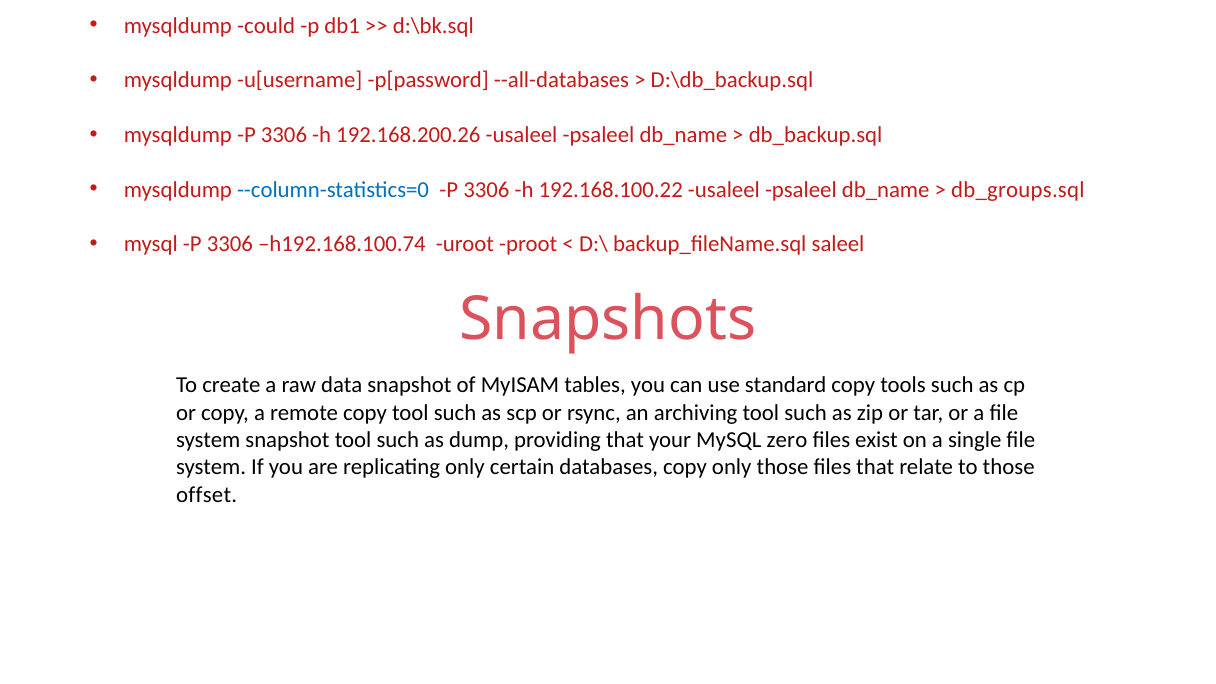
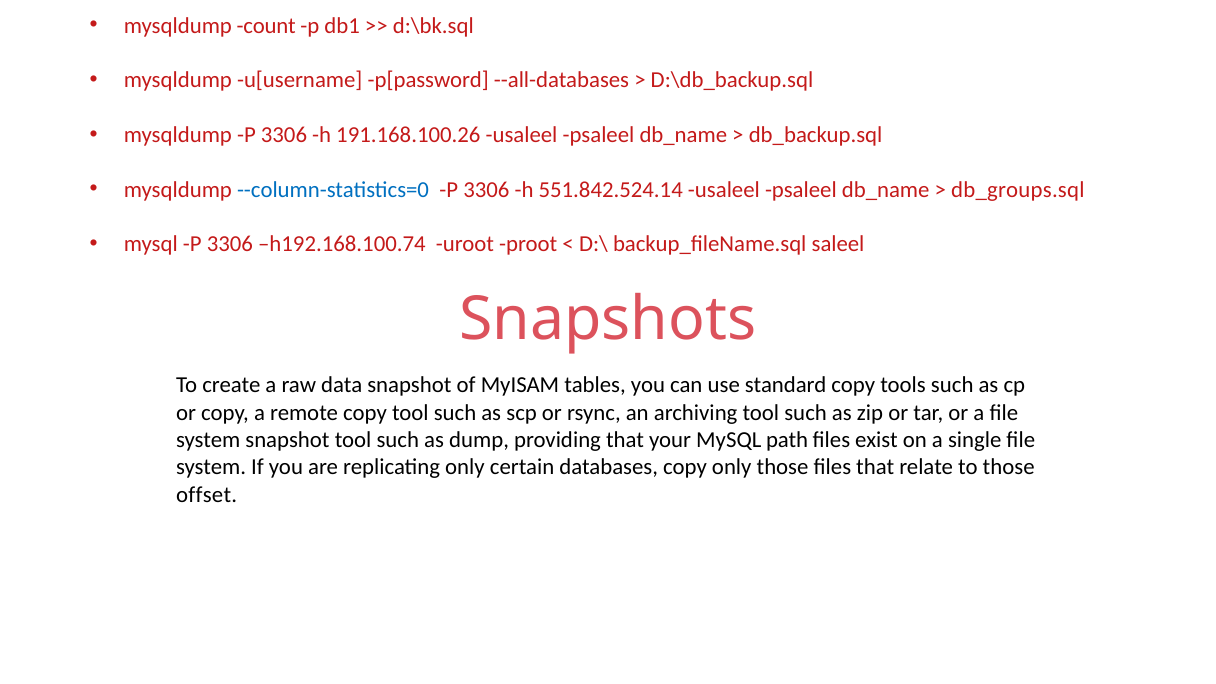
could: could -> count
192.168.200.26: 192.168.200.26 -> 191.168.100.26
192.168.100.22: 192.168.100.22 -> 551.842.524.14
zero: zero -> path
